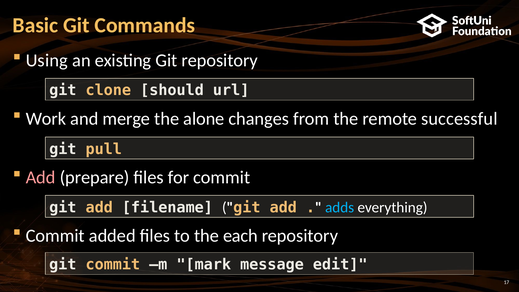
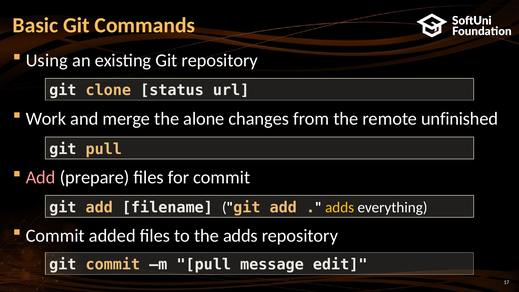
should: should -> status
successful: successful -> unfinished
adds at (340, 207) colour: light blue -> yellow
the each: each -> adds
m mark: mark -> pull
